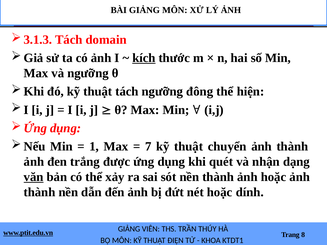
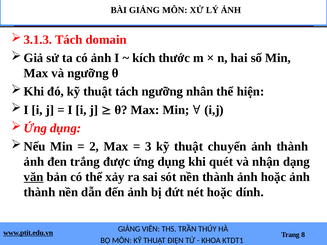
kích underline: present -> none
đông: đông -> nhân
1: 1 -> 2
7: 7 -> 3
